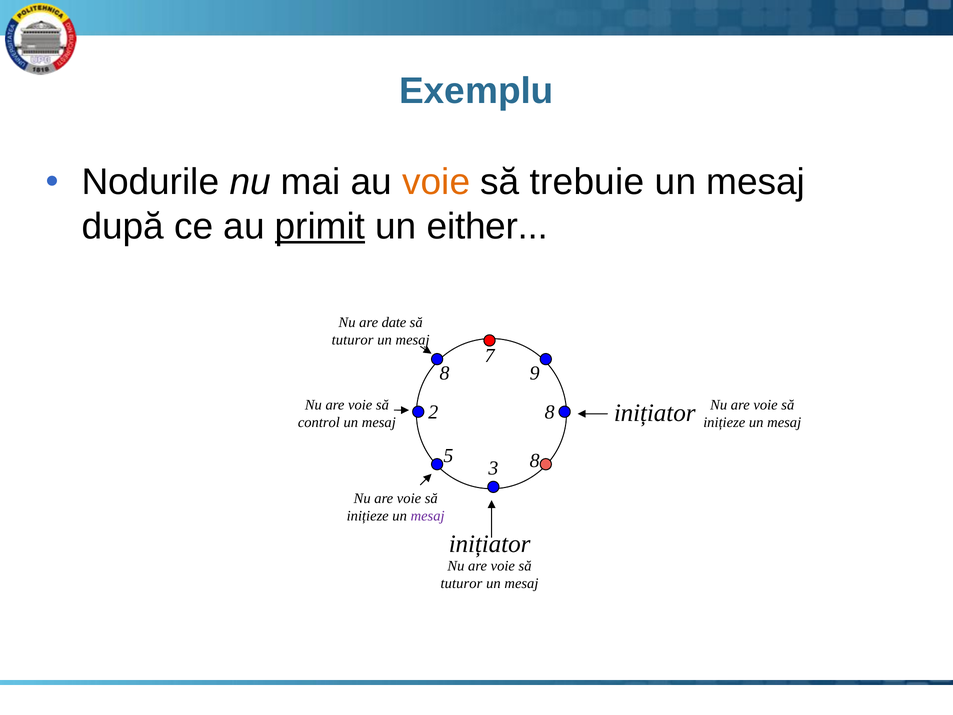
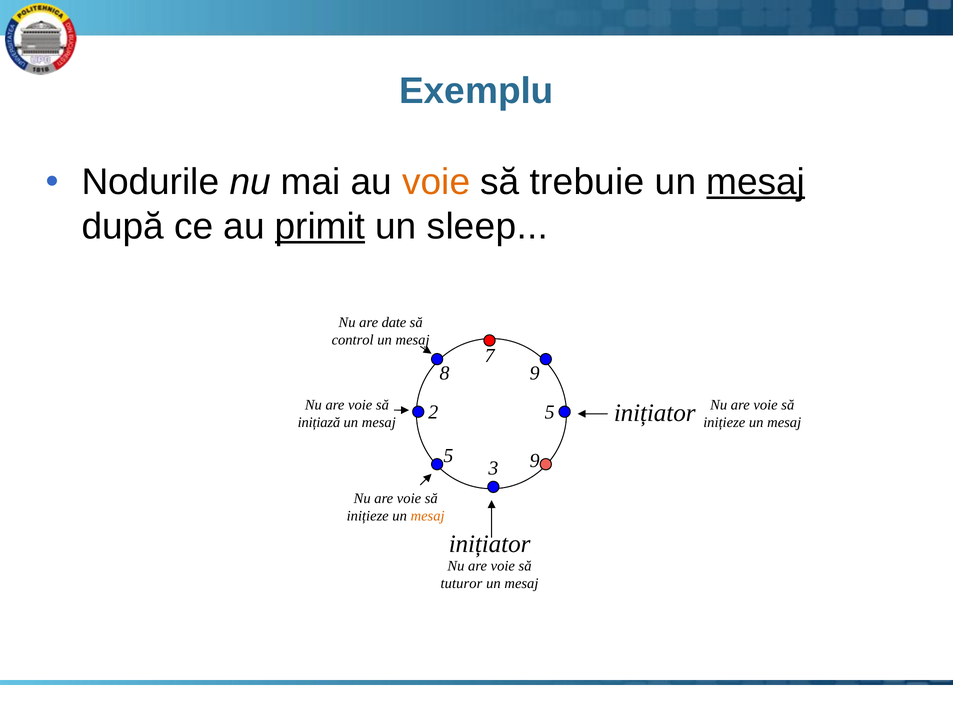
mesaj at (756, 182) underline: none -> present
either: either -> sleep
tuturor at (353, 340): tuturor -> control
2 8: 8 -> 5
control: control -> inițiază
5 8: 8 -> 9
mesaj at (428, 516) colour: purple -> orange
